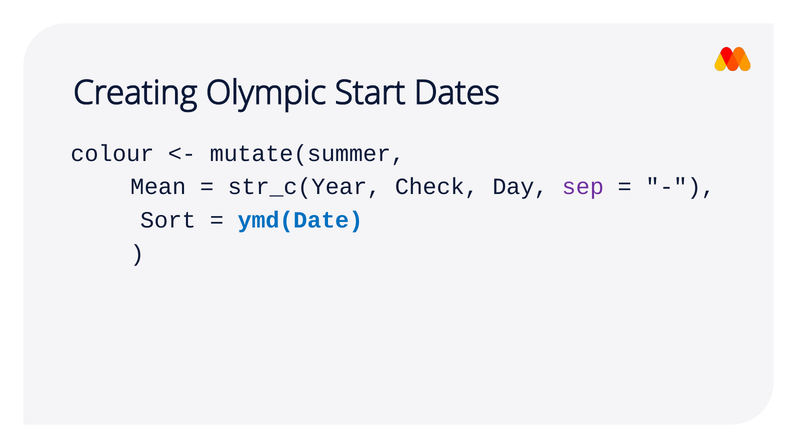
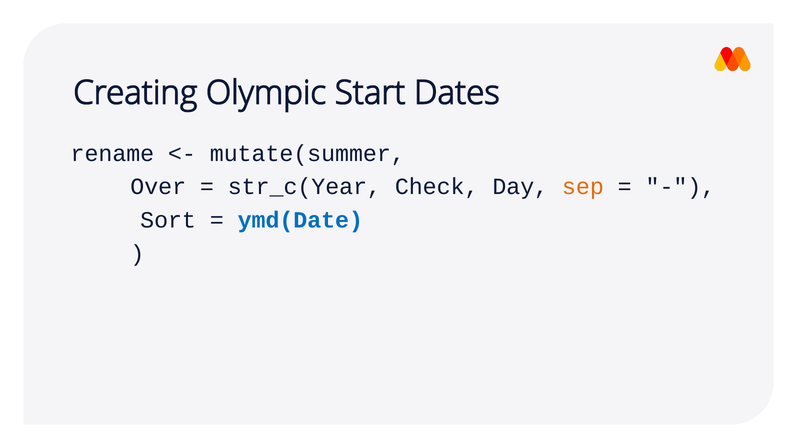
colour: colour -> rename
Mean: Mean -> Over
sep colour: purple -> orange
